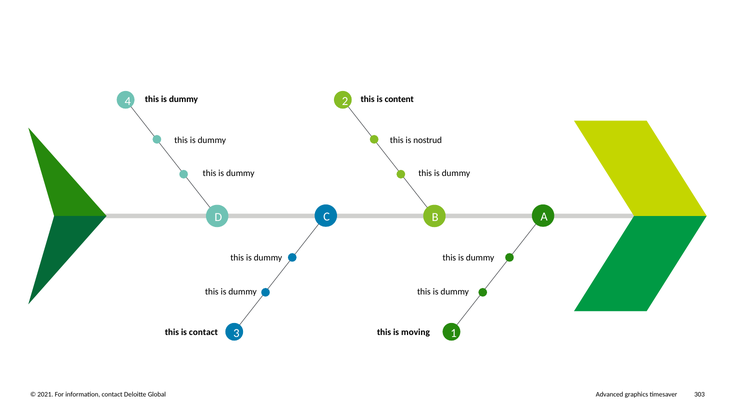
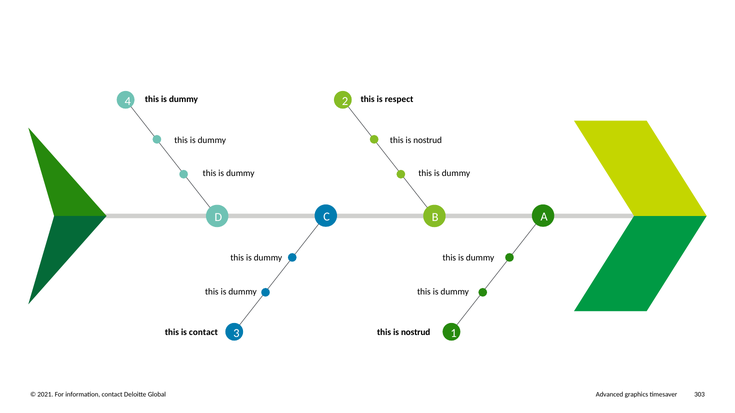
content: content -> respect
moving at (416, 333): moving -> nostrud
